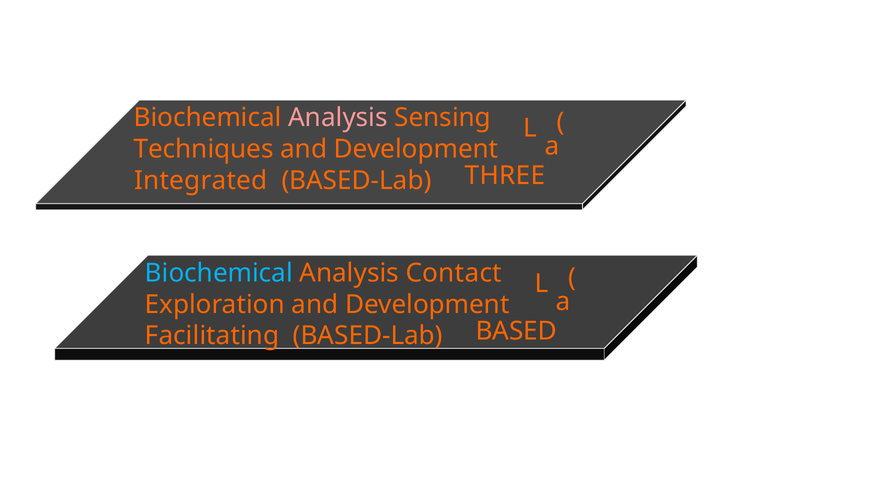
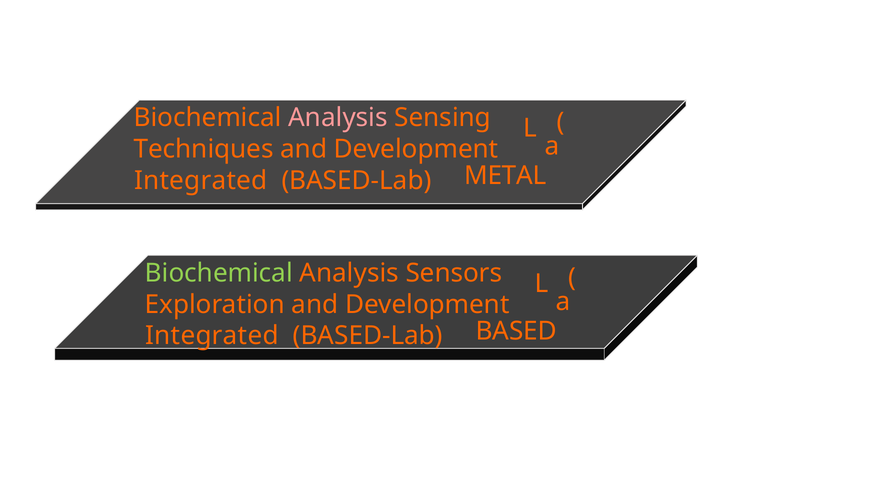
THREE: THREE -> METAL
Biochemical at (219, 273) colour: light blue -> light green
Contact: Contact -> Sensors
Facilitating at (212, 336): Facilitating -> Integrated
